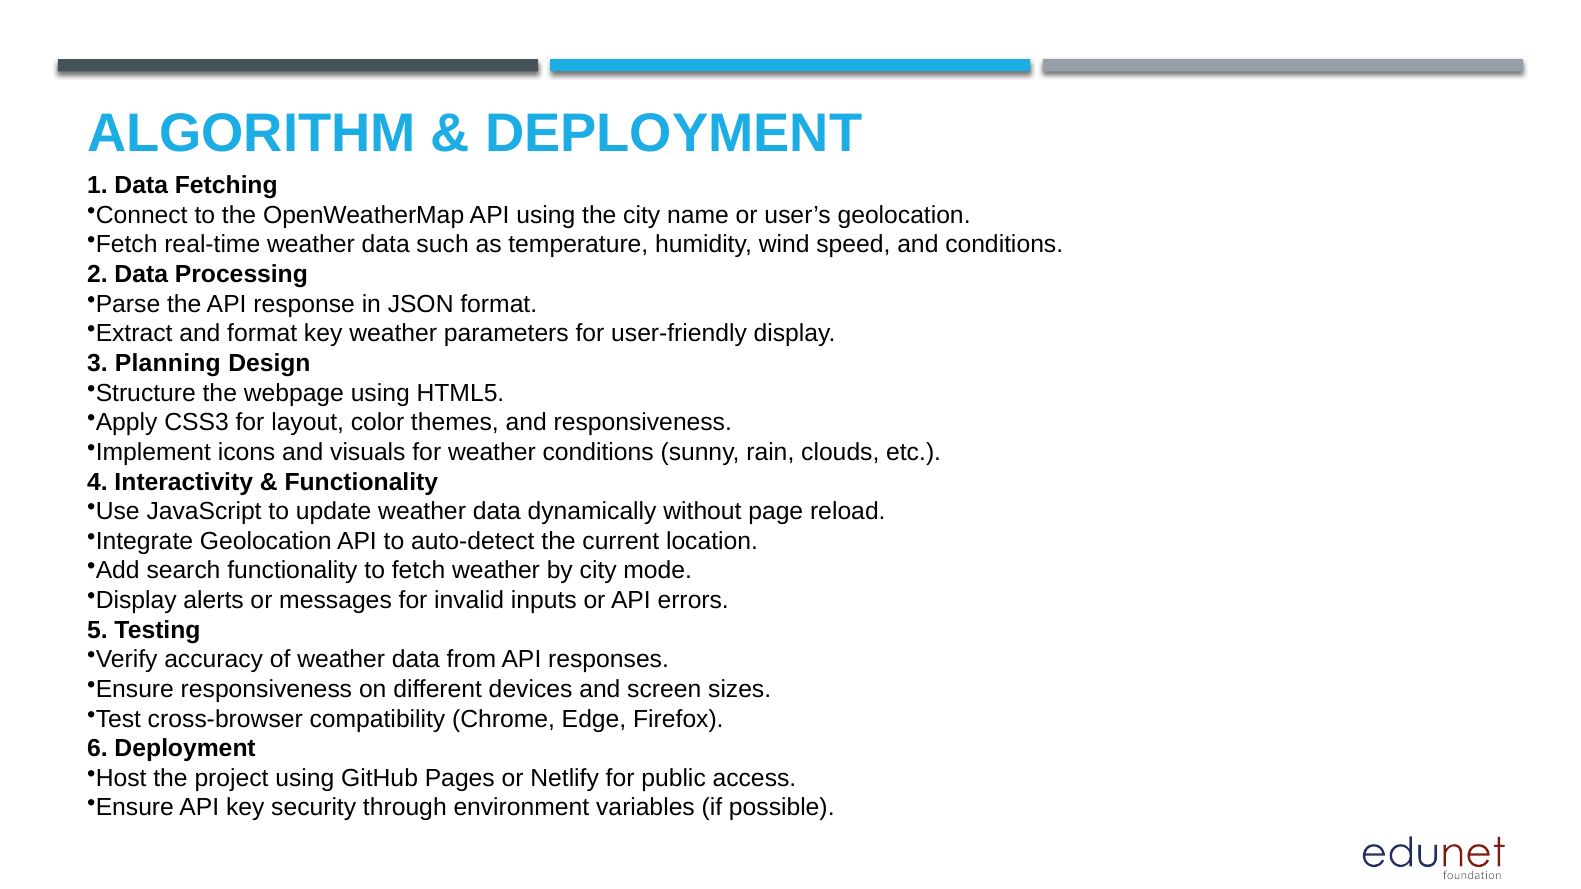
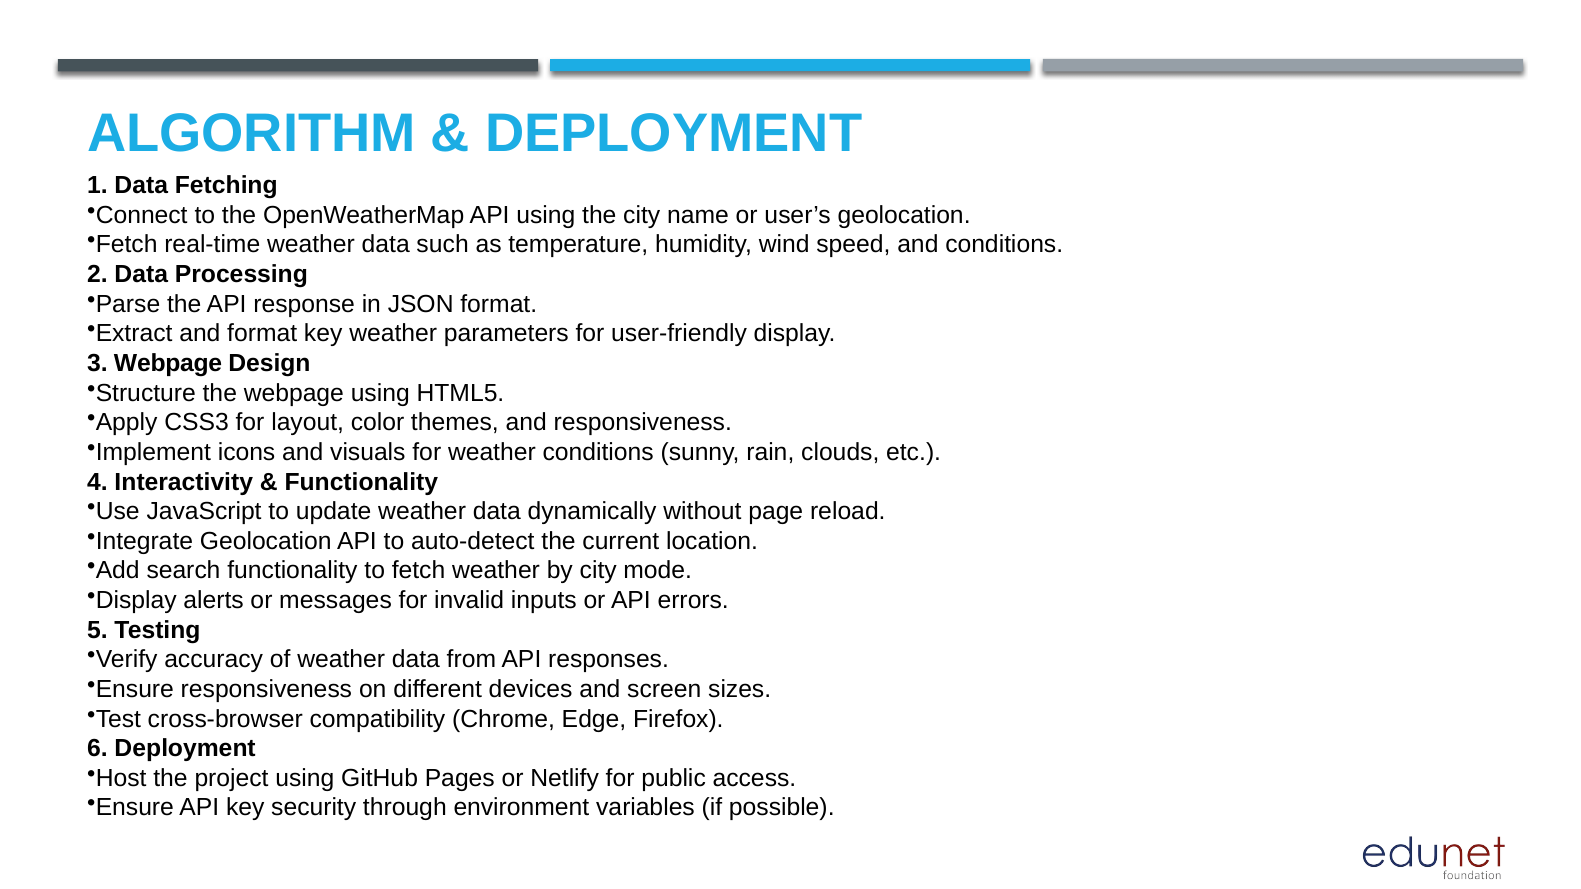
3 Planning: Planning -> Webpage
